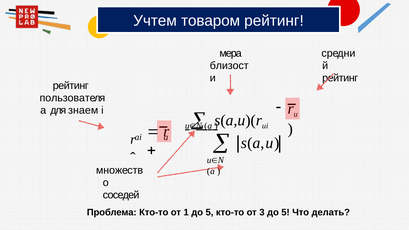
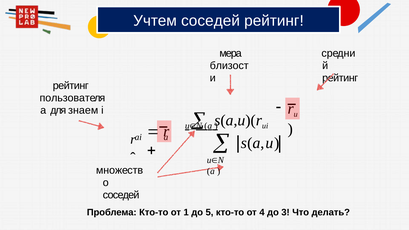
Учтем товаром: товаром -> соседей
3: 3 -> 4
5 at (286, 213): 5 -> 3
